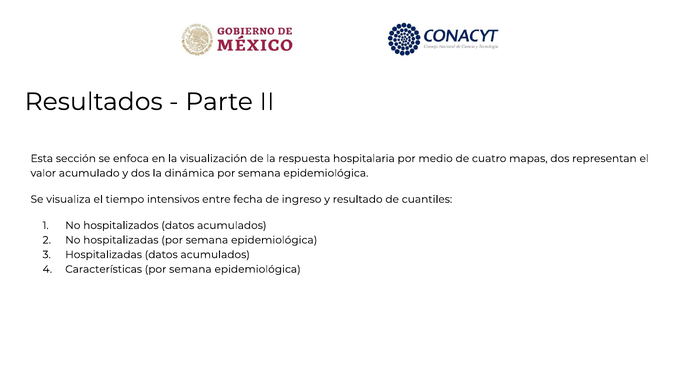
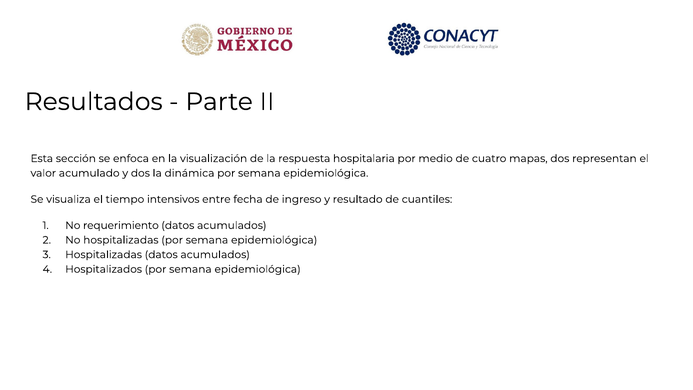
hospitalizados: hospitalizados -> requerimiento
Características: Características -> Hospitalizados
